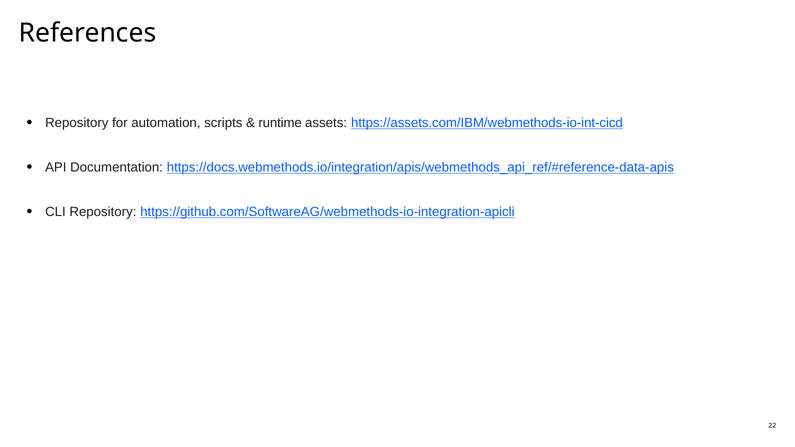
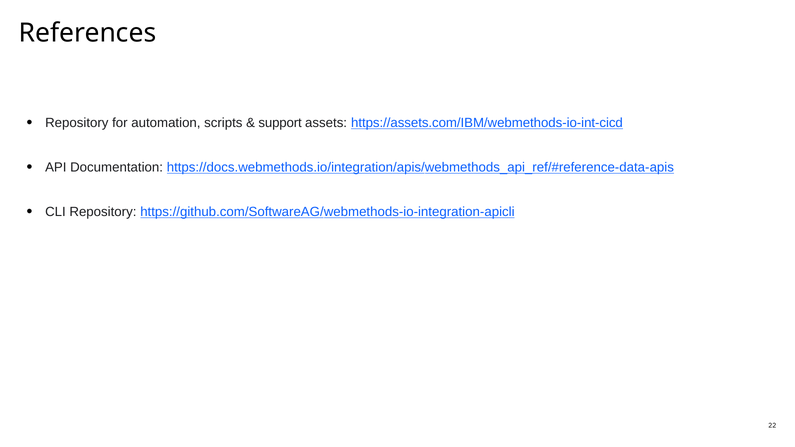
runtime: runtime -> support
